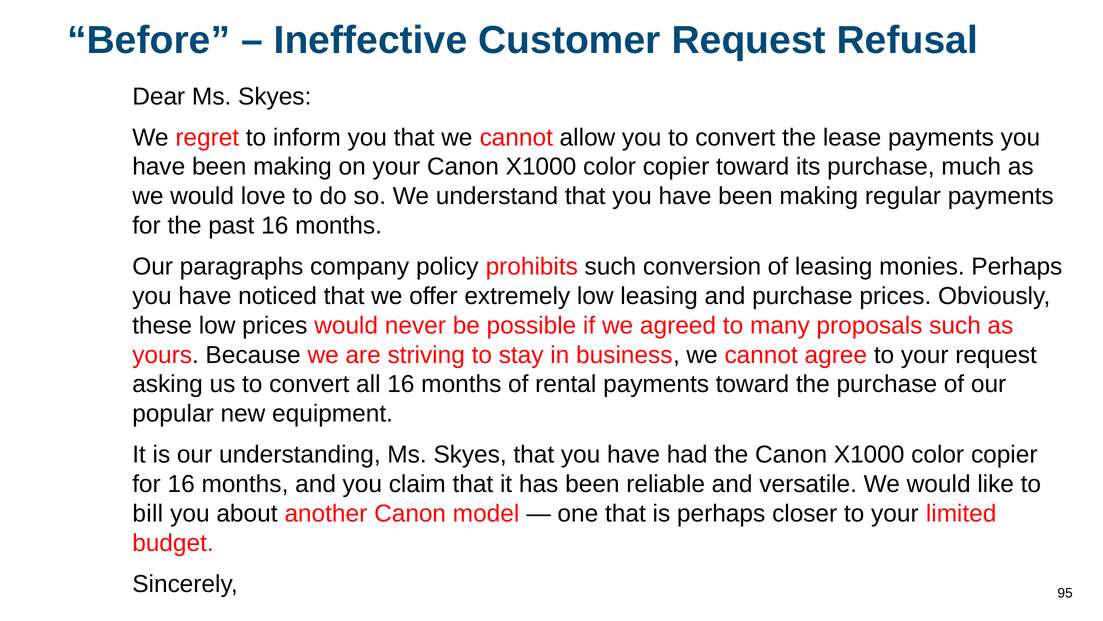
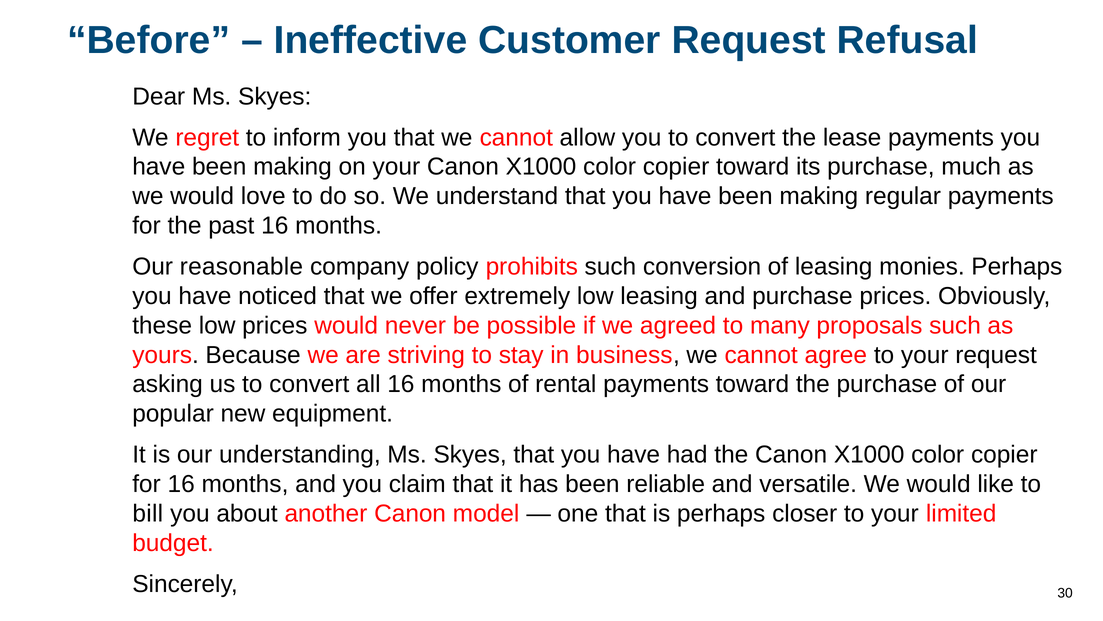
paragraphs: paragraphs -> reasonable
95: 95 -> 30
